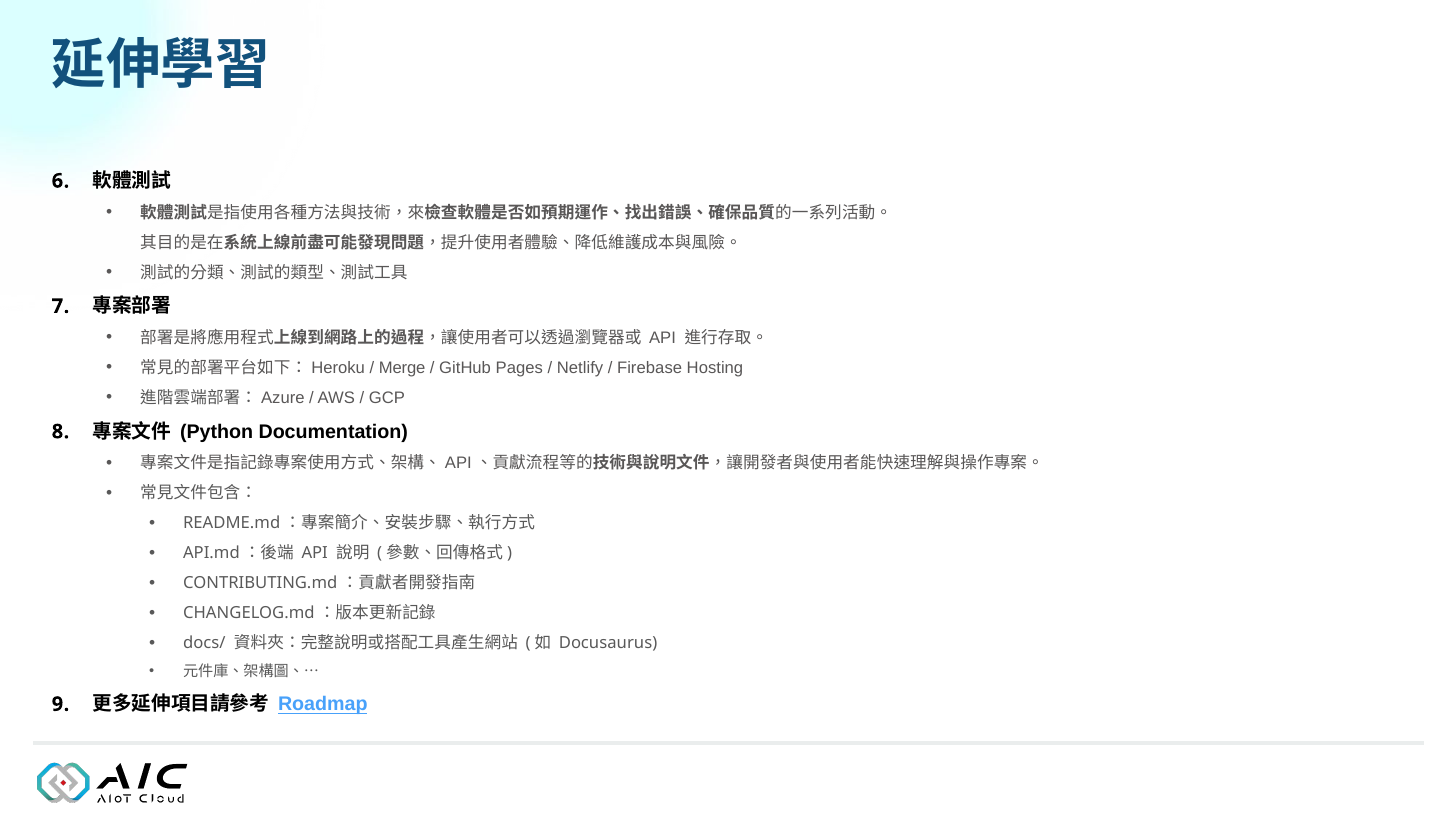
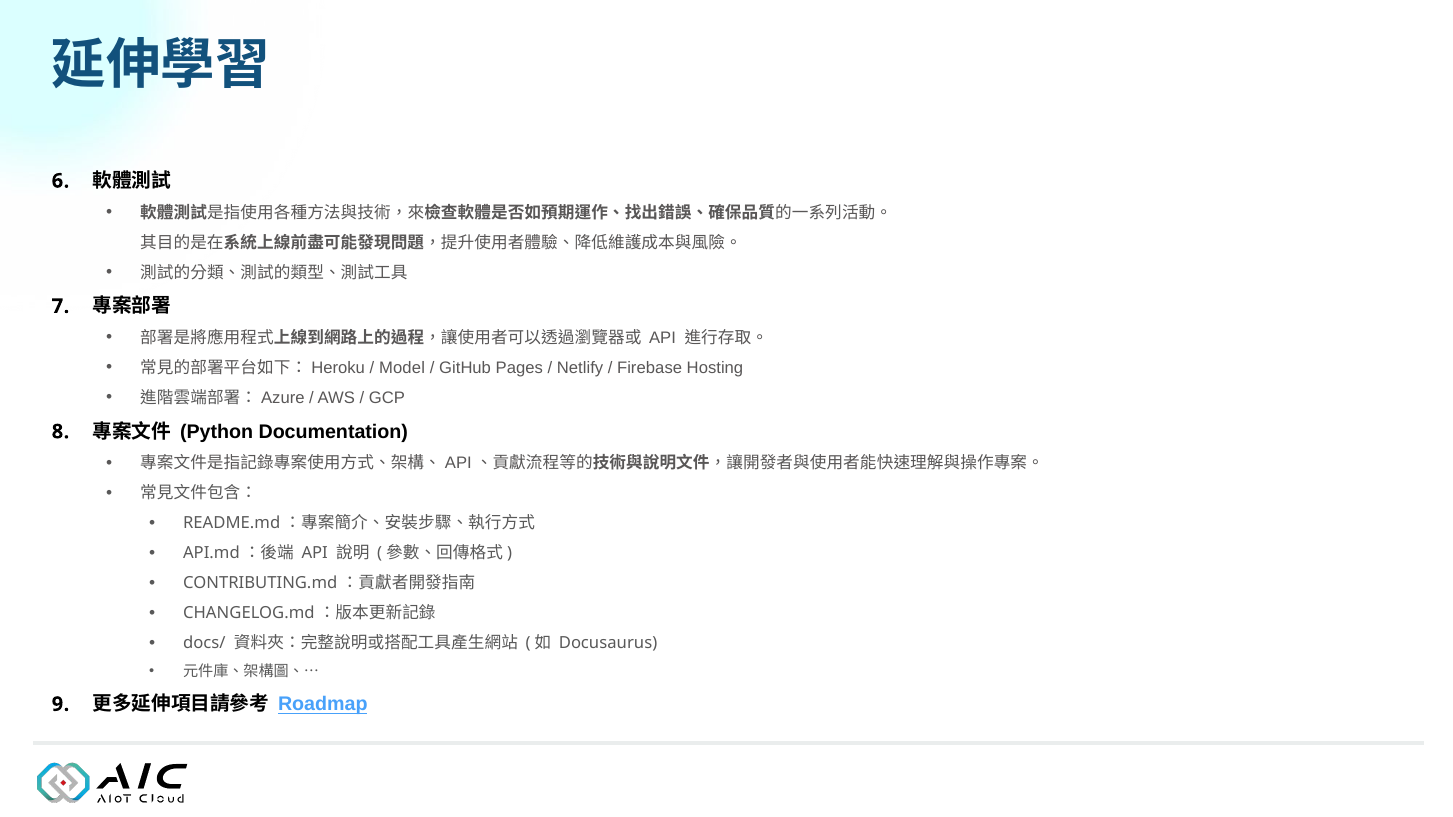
Merge: Merge -> Model
